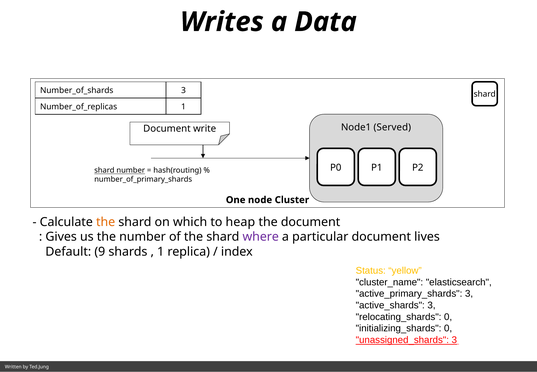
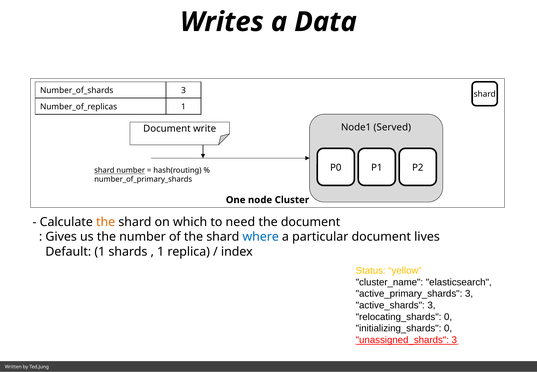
heap: heap -> need
where colour: purple -> blue
Default 9: 9 -> 1
